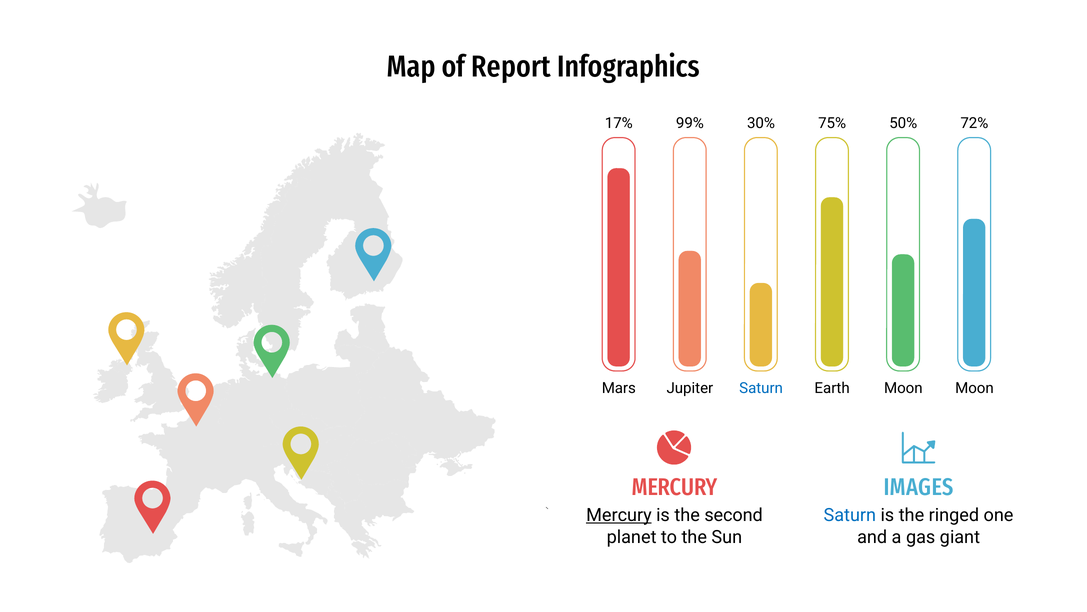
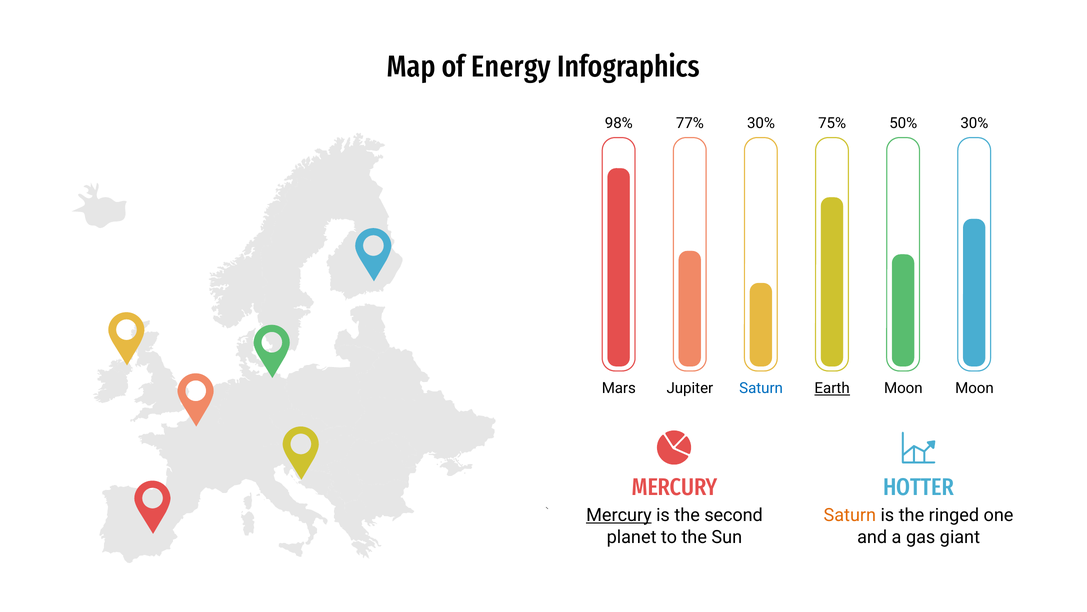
Report: Report -> Energy
17%: 17% -> 98%
99%: 99% -> 77%
72% at (974, 123): 72% -> 30%
Earth underline: none -> present
IMAGES: IMAGES -> HOTTER
Saturn at (850, 515) colour: blue -> orange
